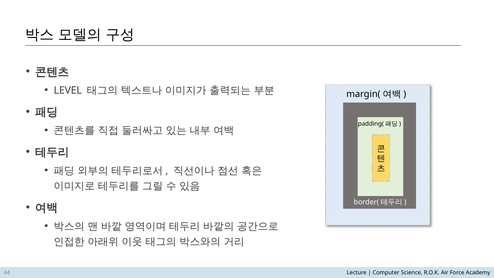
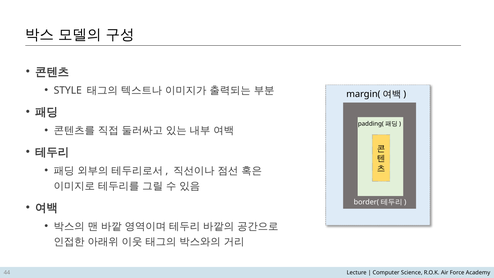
LEVEL: LEVEL -> STYLE
